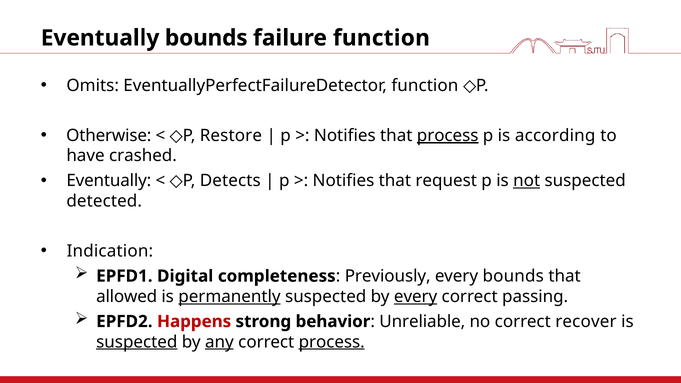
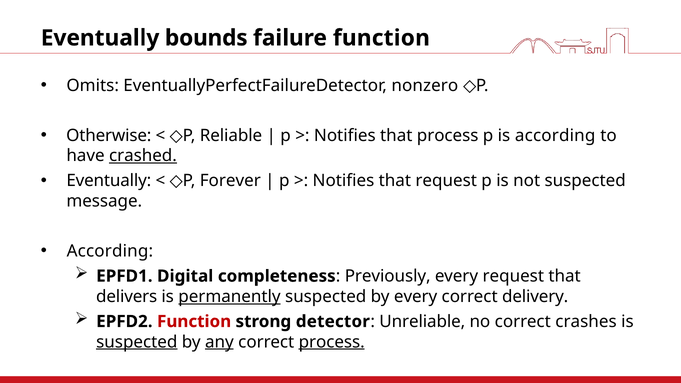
EventuallyPerfectFailureDetector function: function -> nonzero
Restore: Restore -> Reliable
process at (448, 135) underline: present -> none
crashed underline: none -> present
Detects: Detects -> Forever
not underline: present -> none
detected: detected -> message
Indication at (110, 251): Indication -> According
every bounds: bounds -> request
allowed: allowed -> delivers
every at (416, 297) underline: present -> none
passing: passing -> delivery
EPFD2 Happens: Happens -> Function
behavior: behavior -> detector
recover: recover -> crashes
